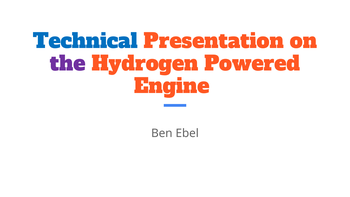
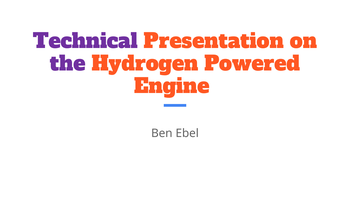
Technical colour: blue -> purple
